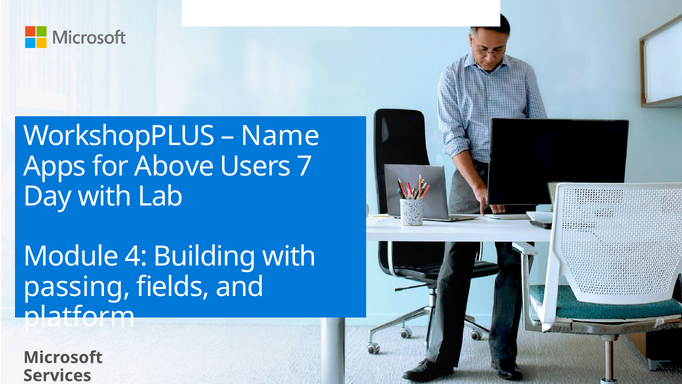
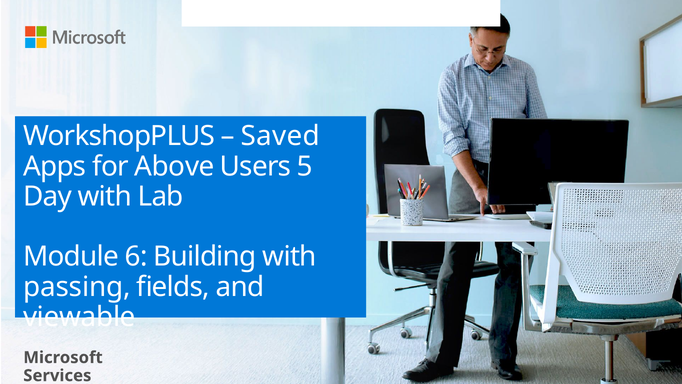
Name: Name -> Saved
7: 7 -> 5
4: 4 -> 6
platform at (79, 317): platform -> viewable
